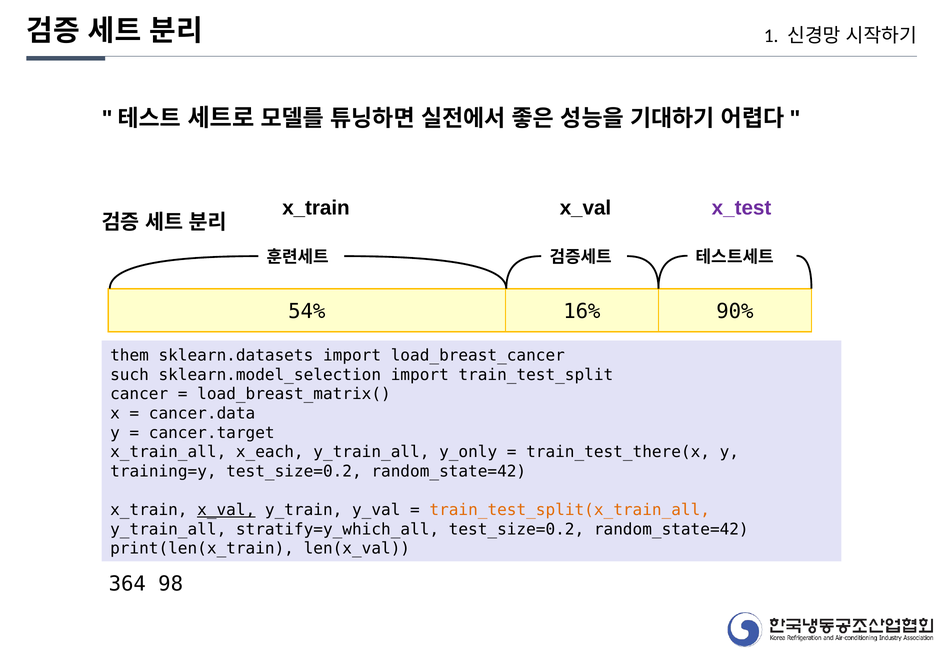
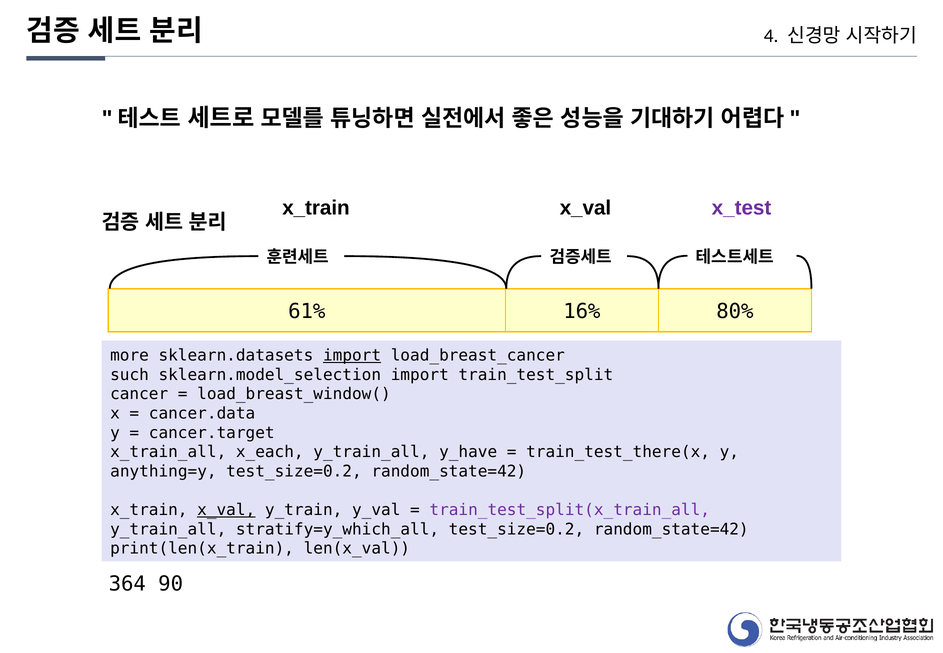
1: 1 -> 4
54%: 54% -> 61%
90%: 90% -> 80%
them: them -> more
import at (352, 355) underline: none -> present
load_breast_matrix(: load_breast_matrix( -> load_breast_window(
y_only: y_only -> y_have
training=y: training=y -> anything=y
train_test_split(x_train_all colour: orange -> purple
98: 98 -> 90
